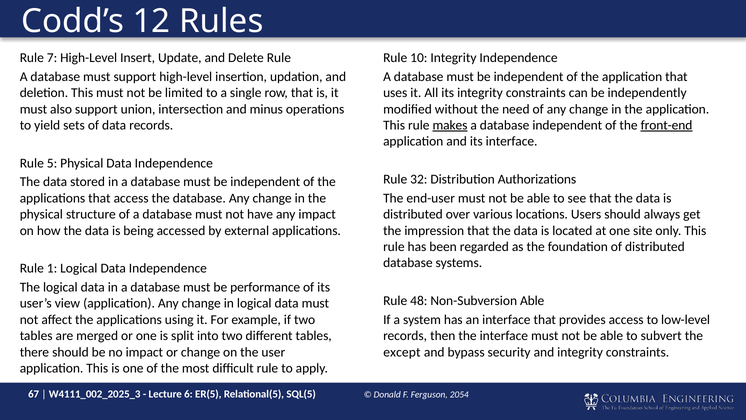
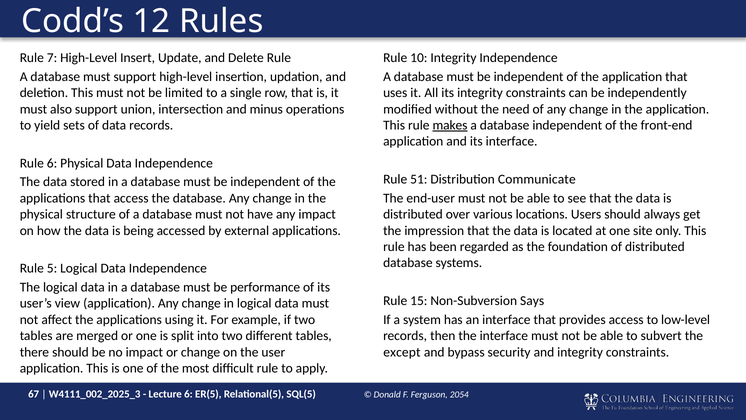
front-end underline: present -> none
Rule 5: 5 -> 6
32: 32 -> 51
Authorizations: Authorizations -> Communicate
1: 1 -> 5
48: 48 -> 15
Non-Subversion Able: Able -> Says
